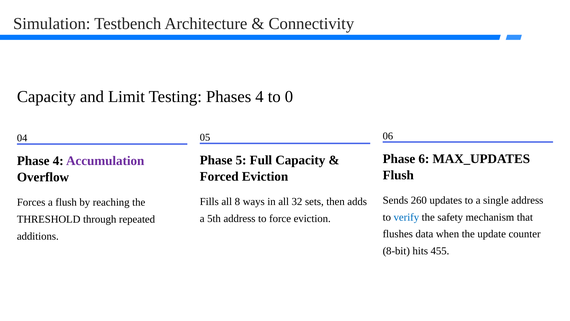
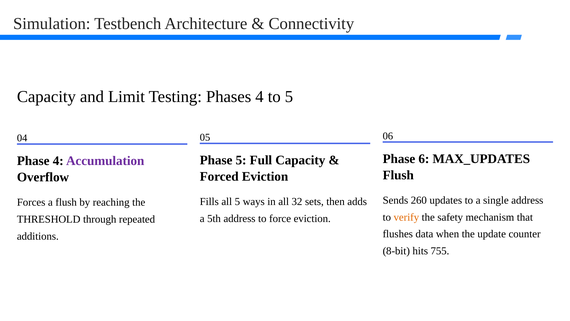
to 0: 0 -> 5
all 8: 8 -> 5
verify colour: blue -> orange
455: 455 -> 755
